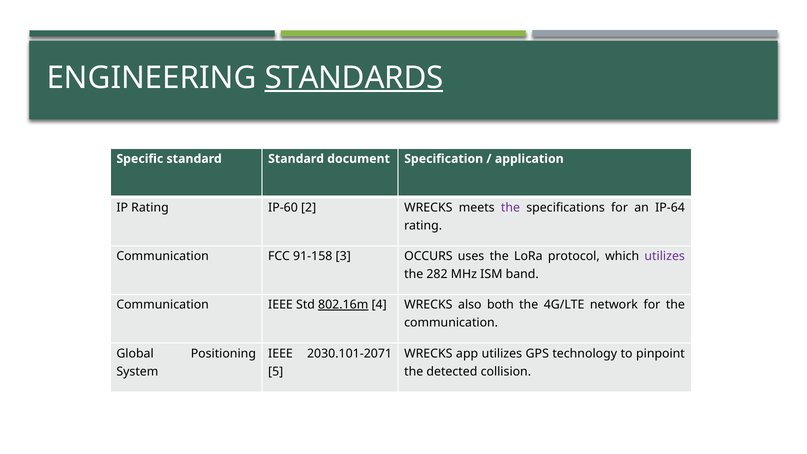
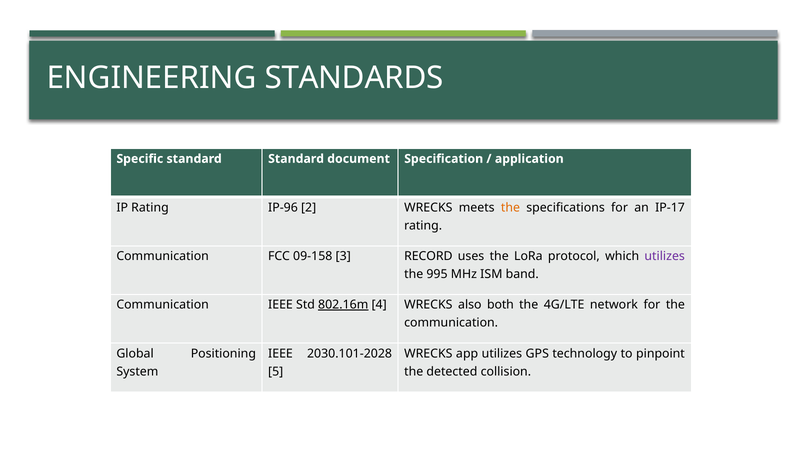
STANDARDS underline: present -> none
IP-60: IP-60 -> IP-96
the at (510, 207) colour: purple -> orange
IP-64: IP-64 -> IP-17
91-158: 91-158 -> 09-158
OCCURS: OCCURS -> RECORD
282: 282 -> 995
2030.101-2071: 2030.101-2071 -> 2030.101-2028
